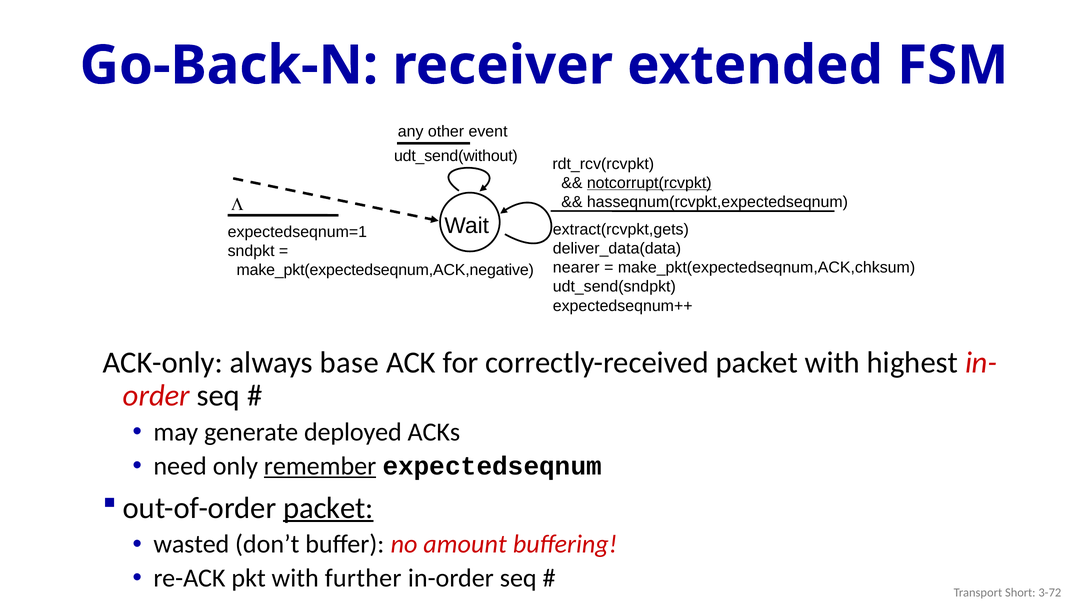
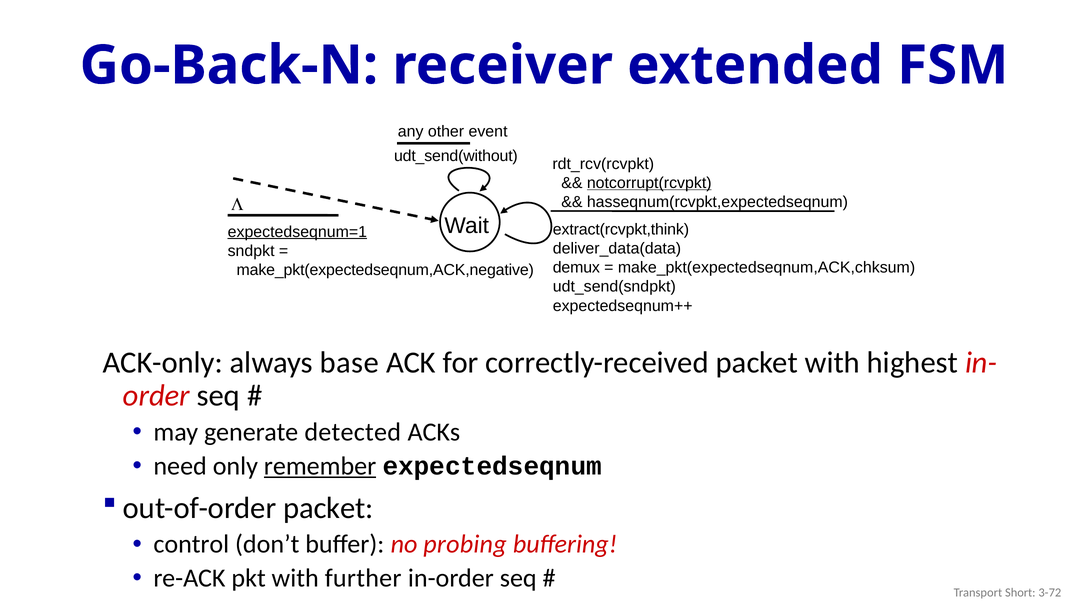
extract(rcvpkt,gets: extract(rcvpkt,gets -> extract(rcvpkt,think
expectedseqnum=1 underline: none -> present
nearer: nearer -> demux
deployed: deployed -> detected
packet at (328, 508) underline: present -> none
wasted: wasted -> control
amount: amount -> probing
